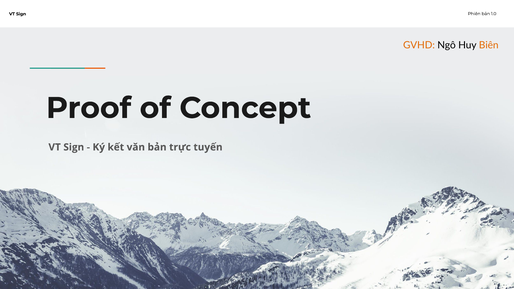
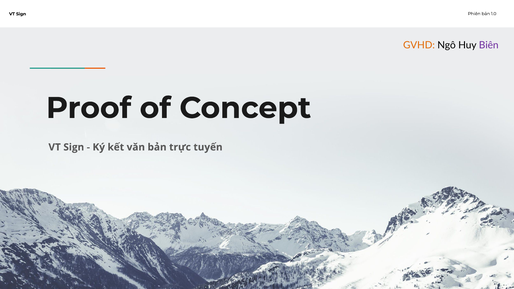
Biên colour: orange -> purple
